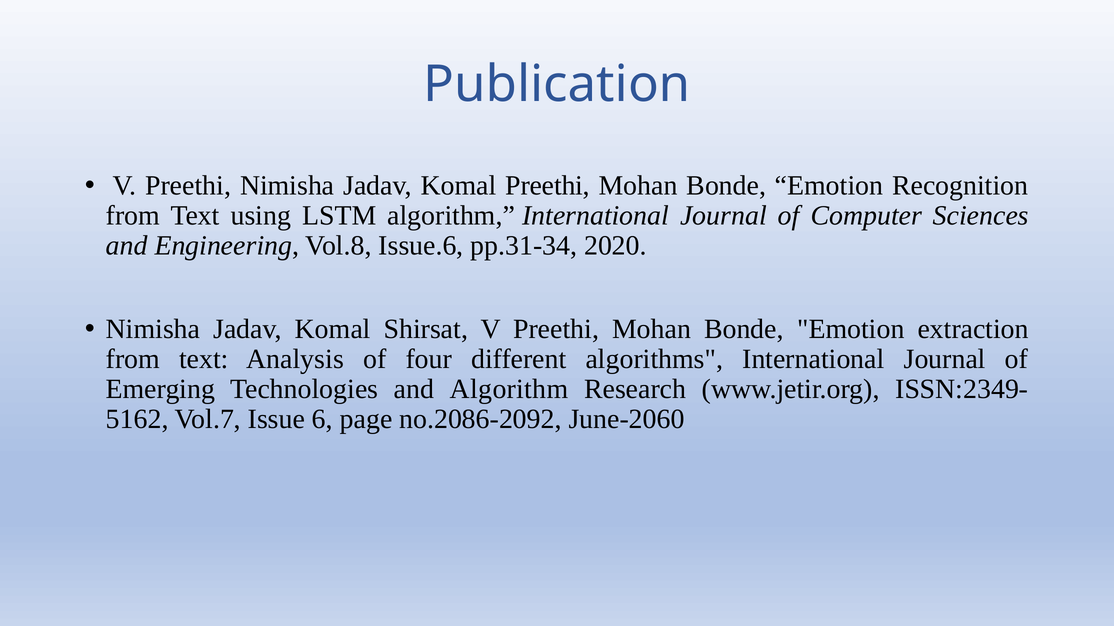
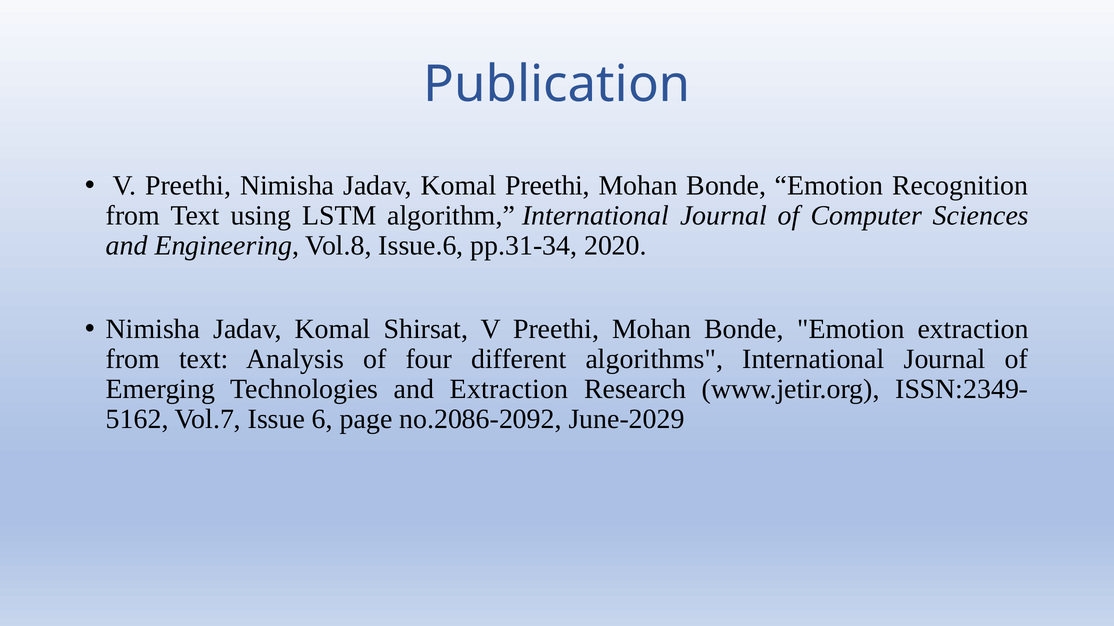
and Algorithm: Algorithm -> Extraction
June-2060: June-2060 -> June-2029
